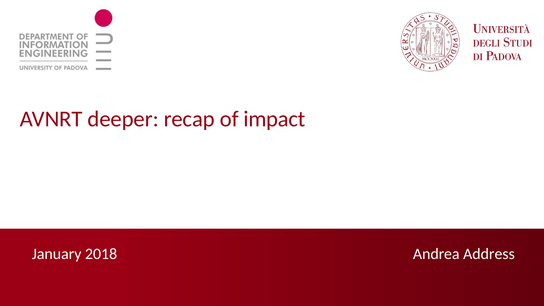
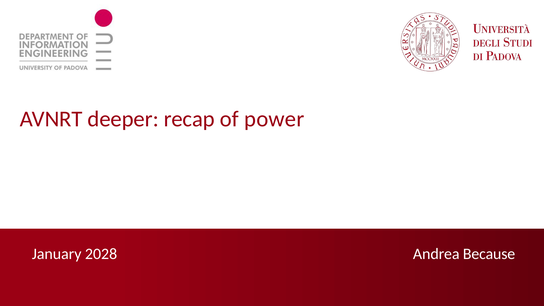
impact: impact -> power
Address: Address -> Because
2018: 2018 -> 2028
